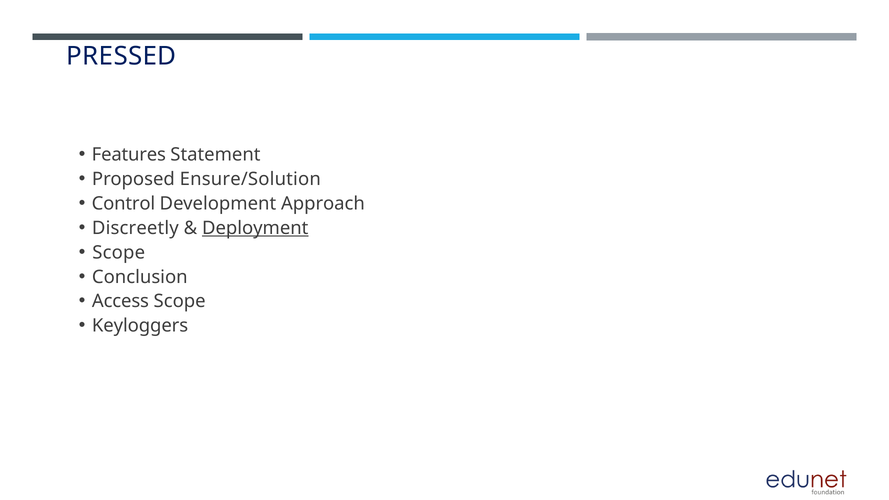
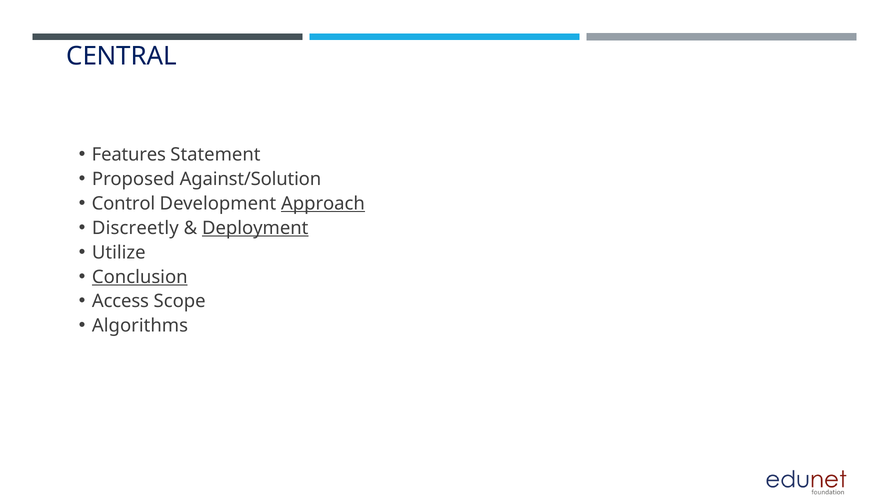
PRESSED: PRESSED -> CENTRAL
Ensure/Solution: Ensure/Solution -> Against/Solution
Approach underline: none -> present
Scope at (119, 252): Scope -> Utilize
Conclusion underline: none -> present
Keyloggers: Keyloggers -> Algorithms
